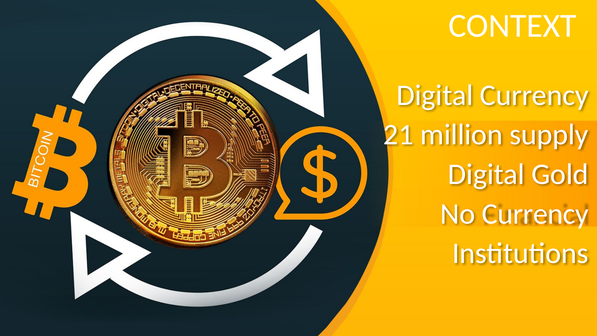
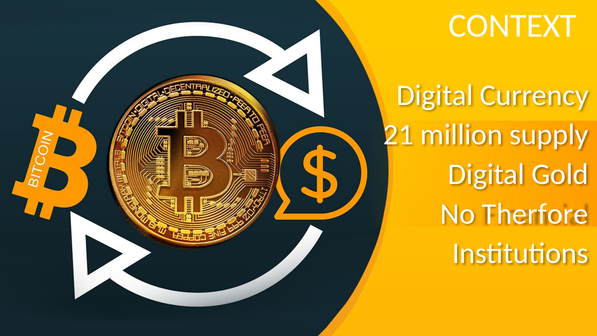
No Currency: Currency -> Therfore
